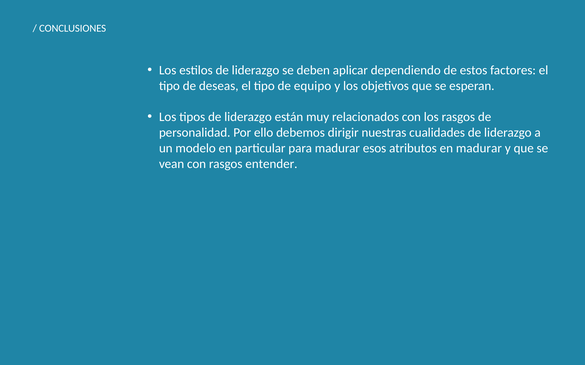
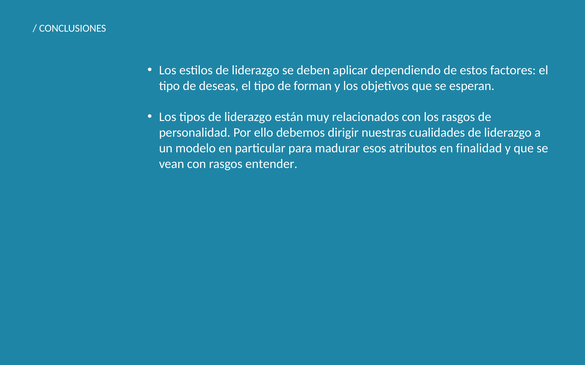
equipo: equipo -> forman
en madurar: madurar -> finalidad
